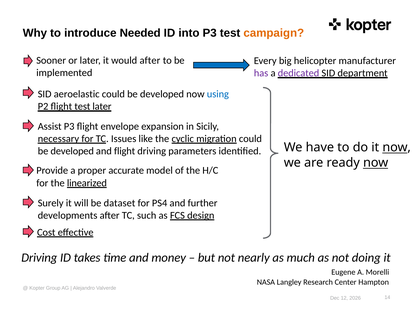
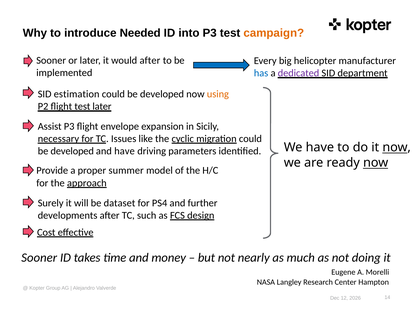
has colour: purple -> blue
aeroelastic: aeroelastic -> estimation
using colour: blue -> orange
and flight: flight -> have
accurate: accurate -> summer
linearized: linearized -> approach
Driving at (39, 258): Driving -> Sooner
